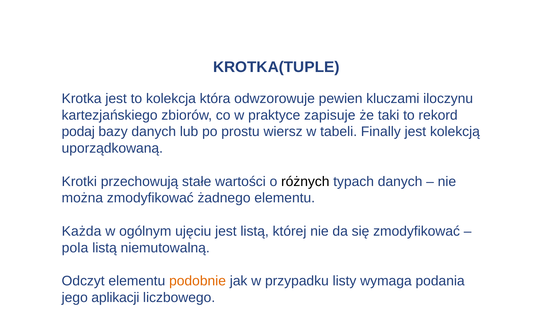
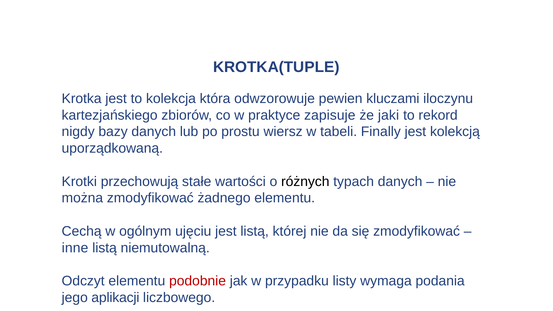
taki: taki -> jaki
podaj: podaj -> nigdy
Każda: Każda -> Cechą
pola: pola -> inne
podobnie colour: orange -> red
